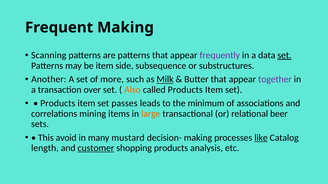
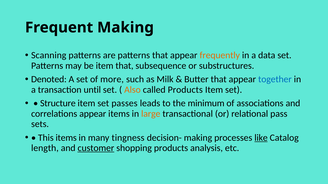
frequently colour: purple -> orange
set at (284, 55) underline: present -> none
item side: side -> that
Another: Another -> Denoted
Milk underline: present -> none
together colour: purple -> blue
over: over -> until
Products at (58, 104): Products -> Structure
correlations mining: mining -> appear
beer: beer -> pass
This avoid: avoid -> items
mustard: mustard -> tingness
